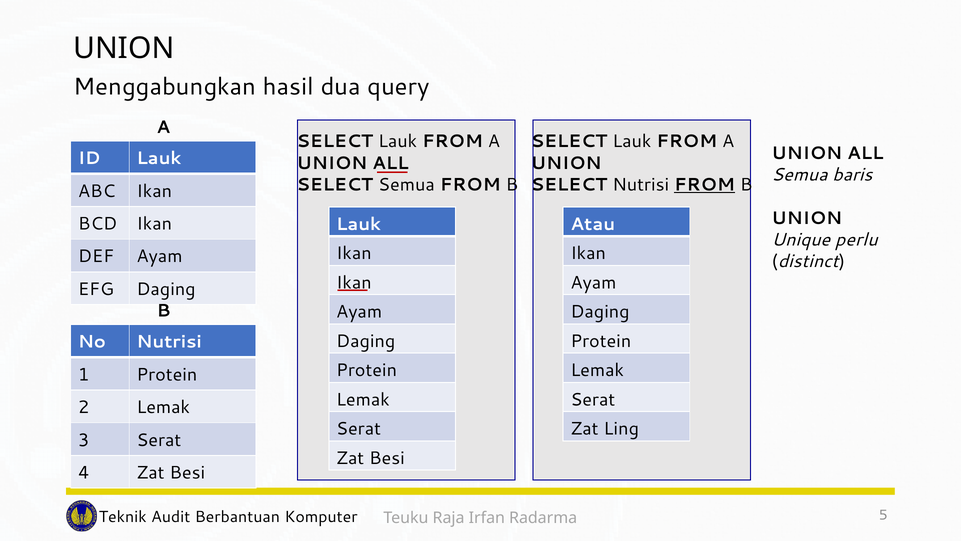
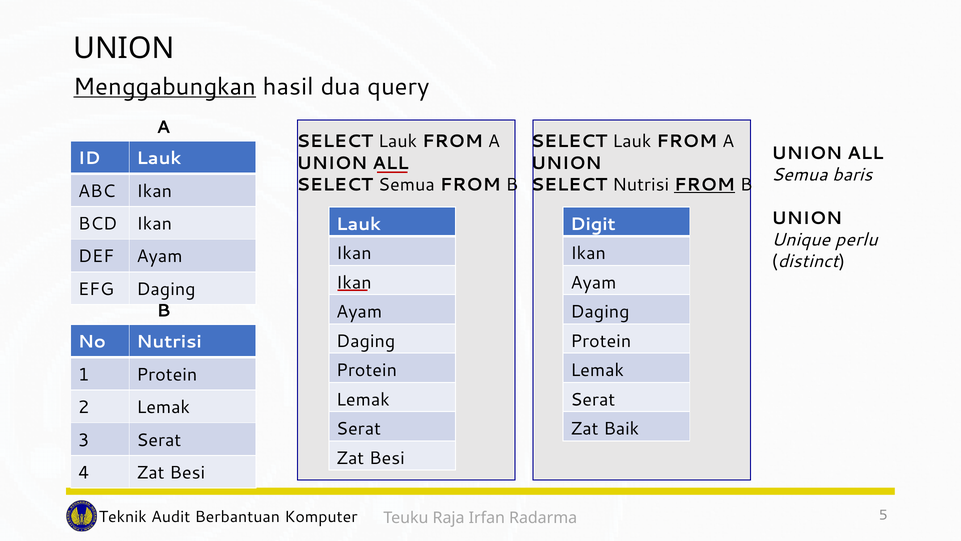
Menggabungkan underline: none -> present
Atau: Atau -> Digit
Ling: Ling -> Baik
